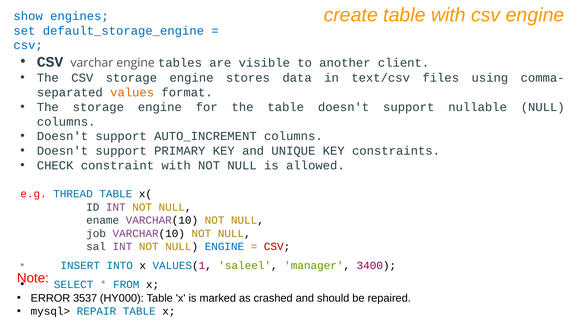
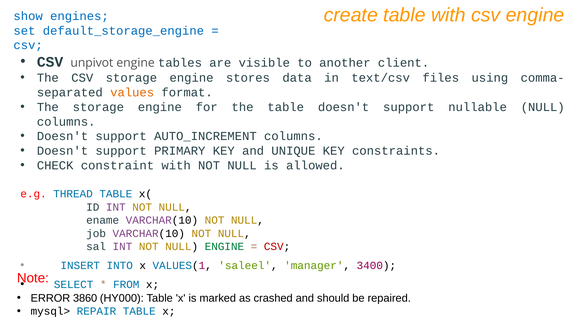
varchar: varchar -> unpivot
ENGINE at (224, 247) colour: blue -> green
3537: 3537 -> 3860
